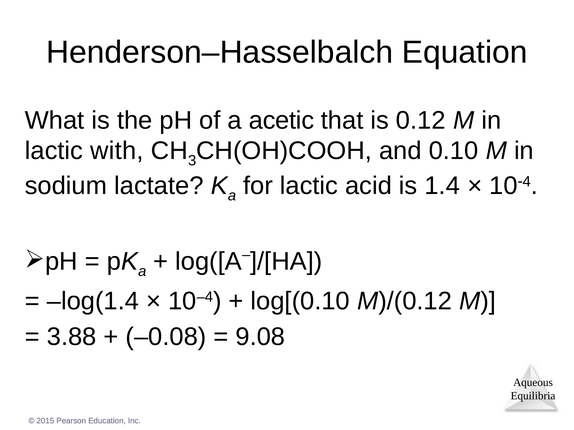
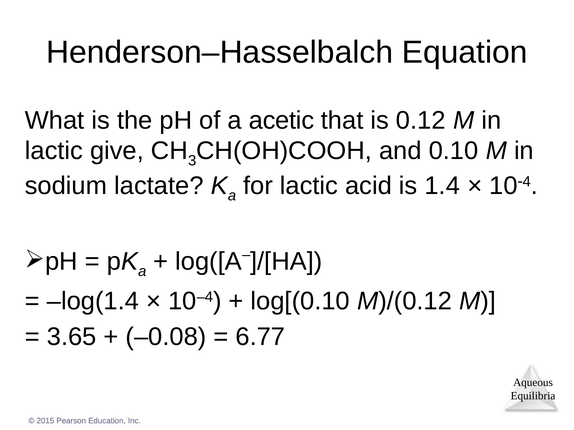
with: with -> give
3.88: 3.88 -> 3.65
9.08: 9.08 -> 6.77
